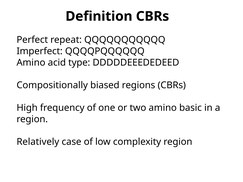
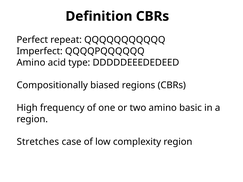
Relatively: Relatively -> Stretches
